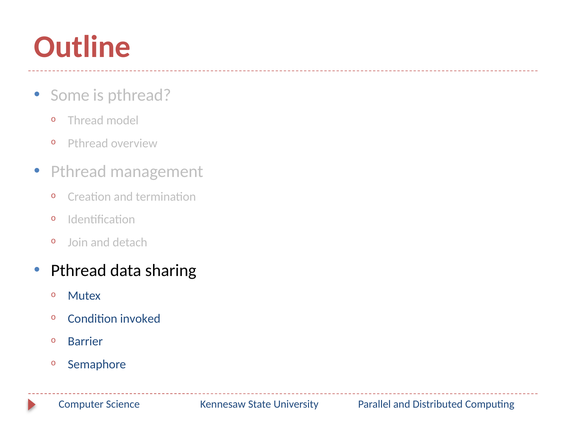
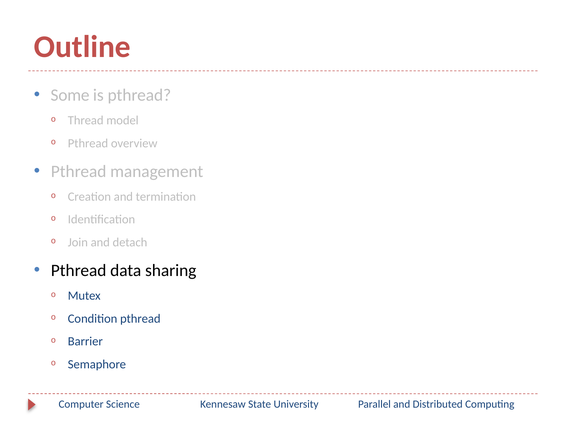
Condition invoked: invoked -> pthread
